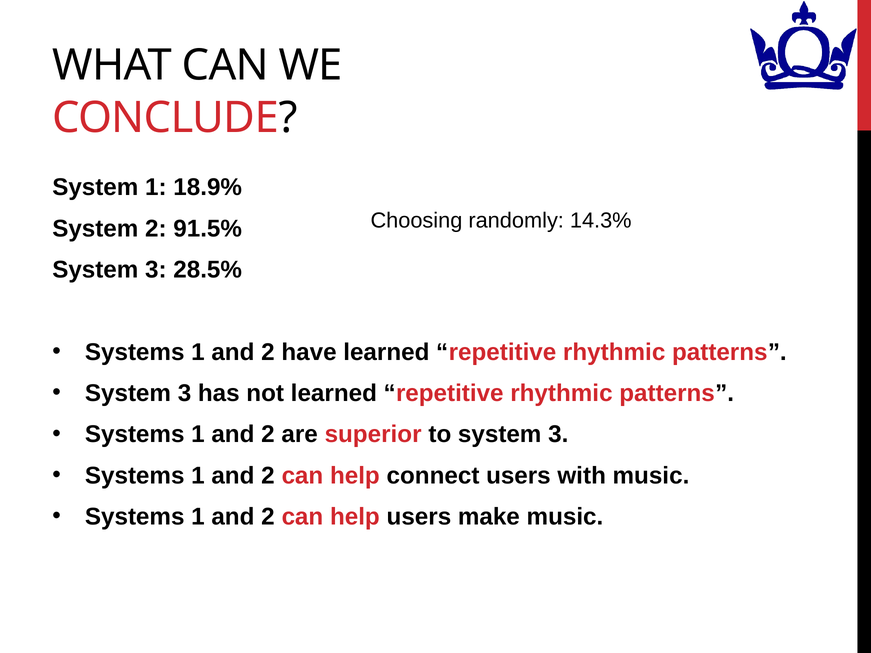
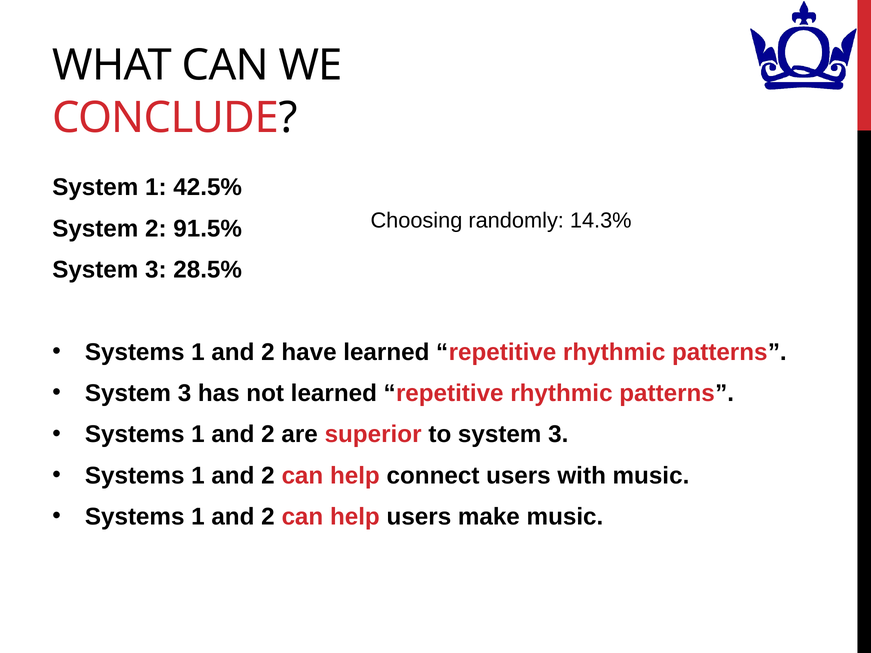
18.9%: 18.9% -> 42.5%
